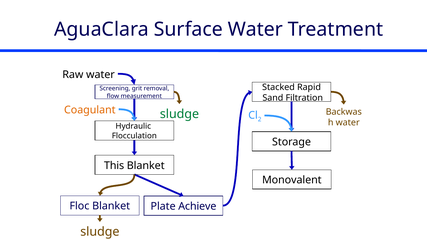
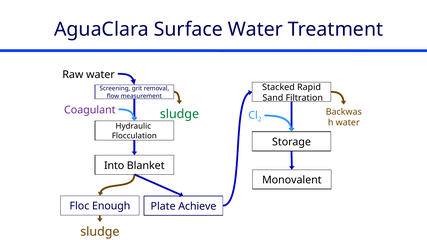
Coagulant colour: orange -> purple
This: This -> Into
Floc Blanket: Blanket -> Enough
